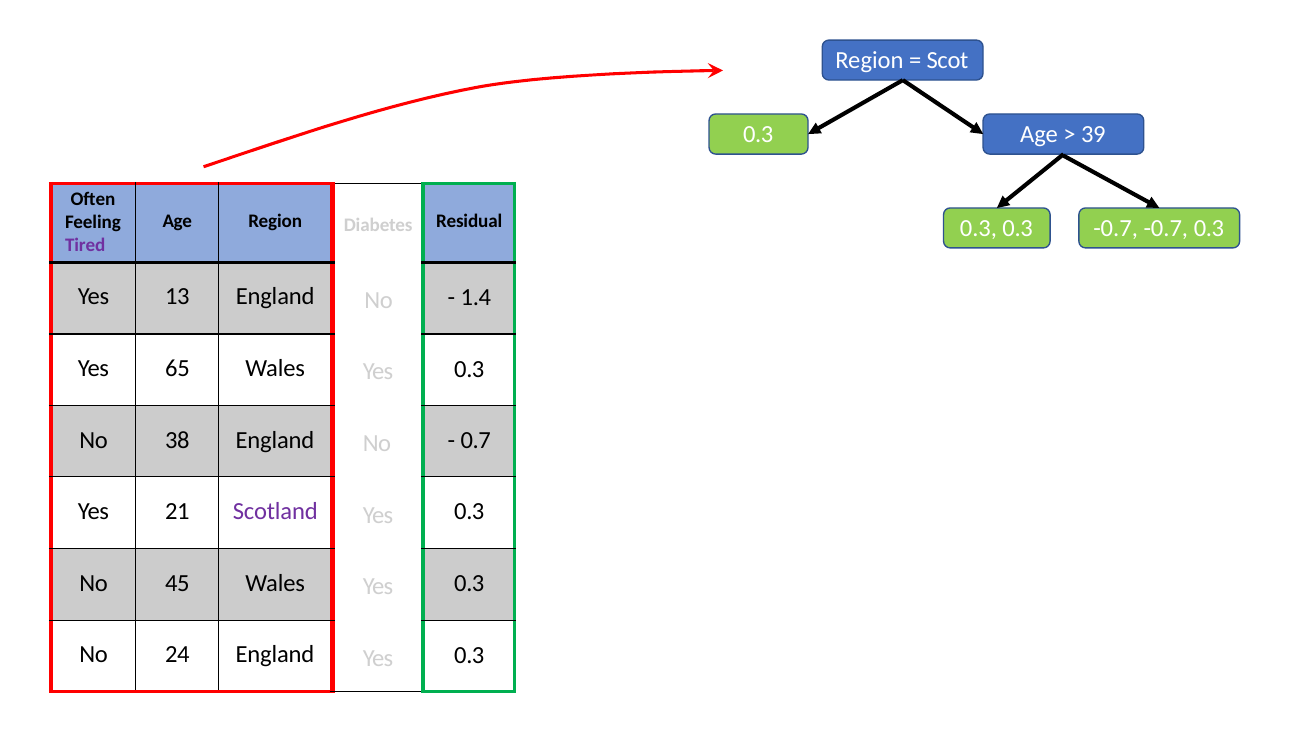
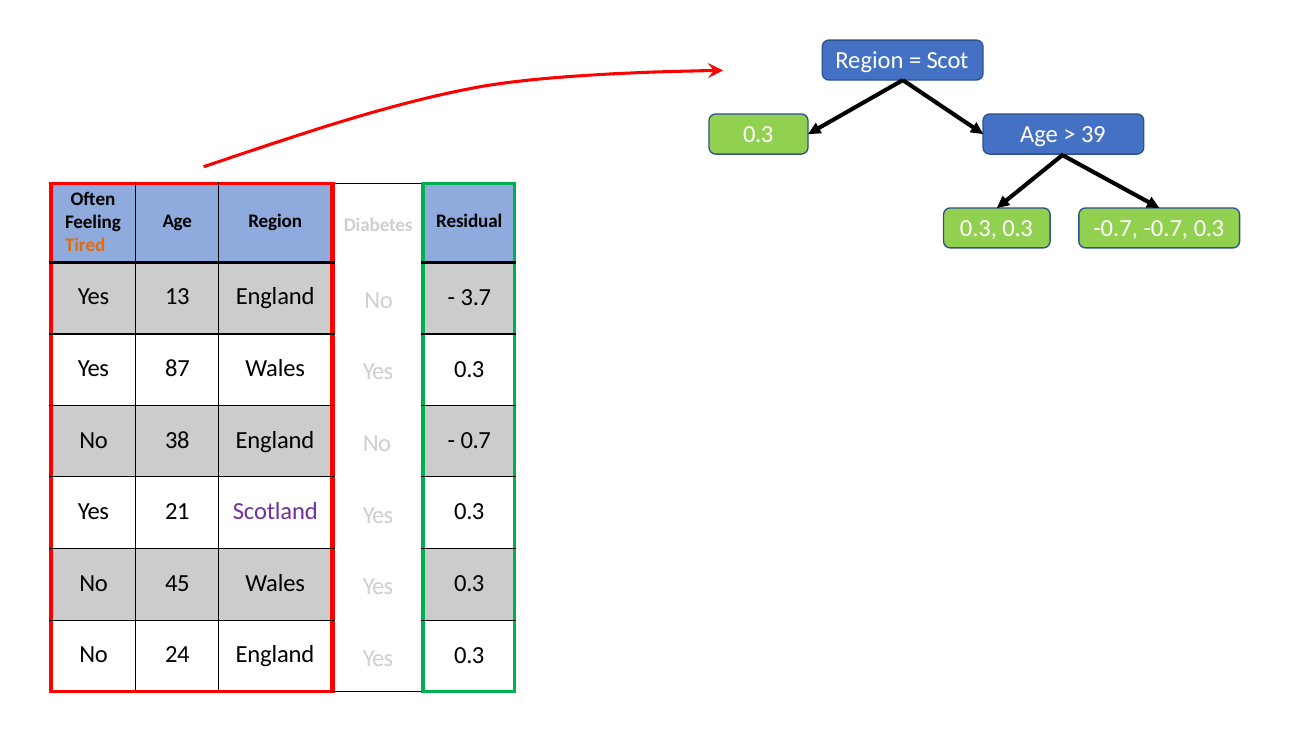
Tired colour: purple -> orange
1.4: 1.4 -> 3.7
65: 65 -> 87
